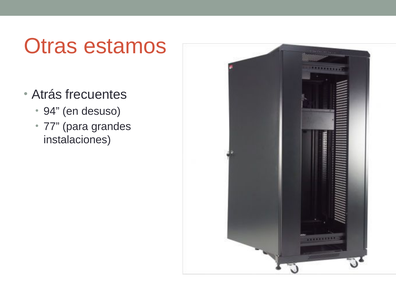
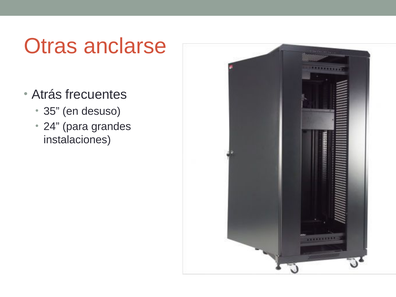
estamos: estamos -> anclarse
94: 94 -> 35
77: 77 -> 24
